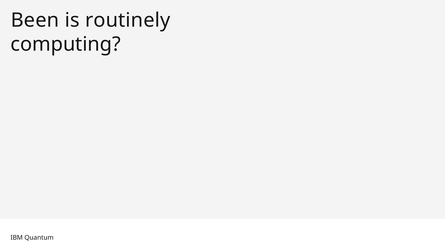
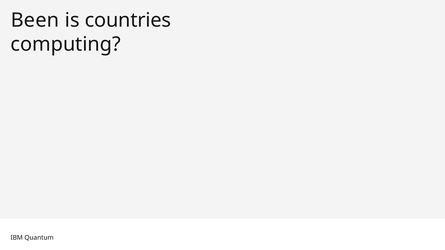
routinely: routinely -> countries
